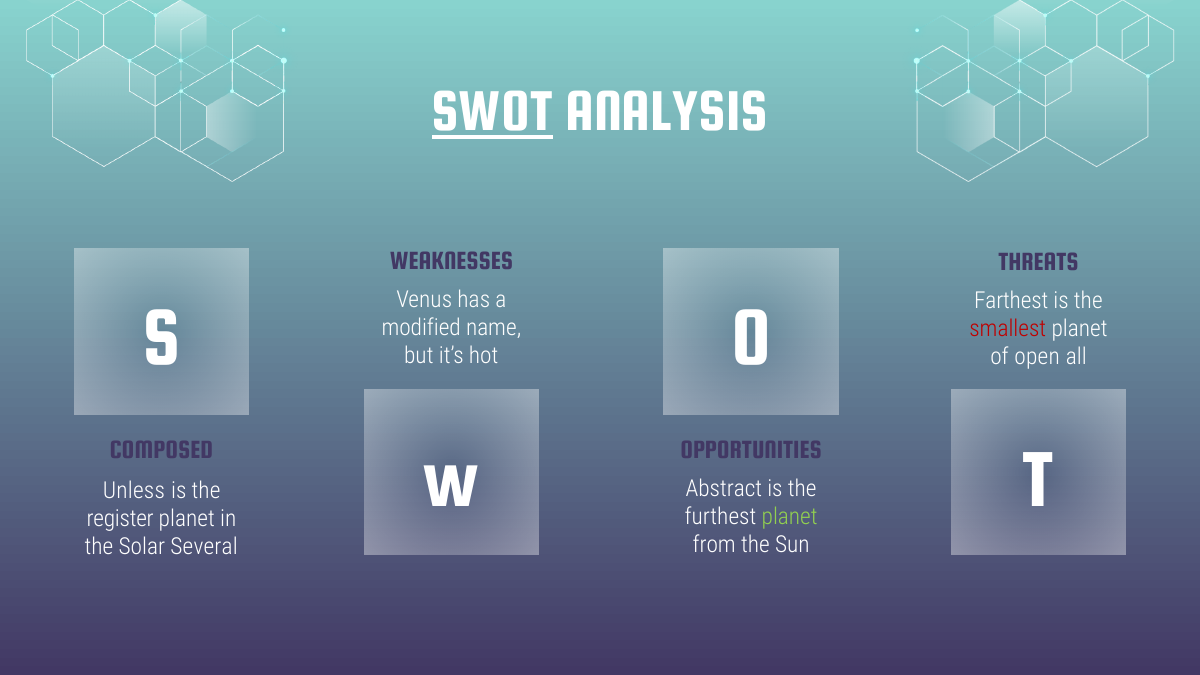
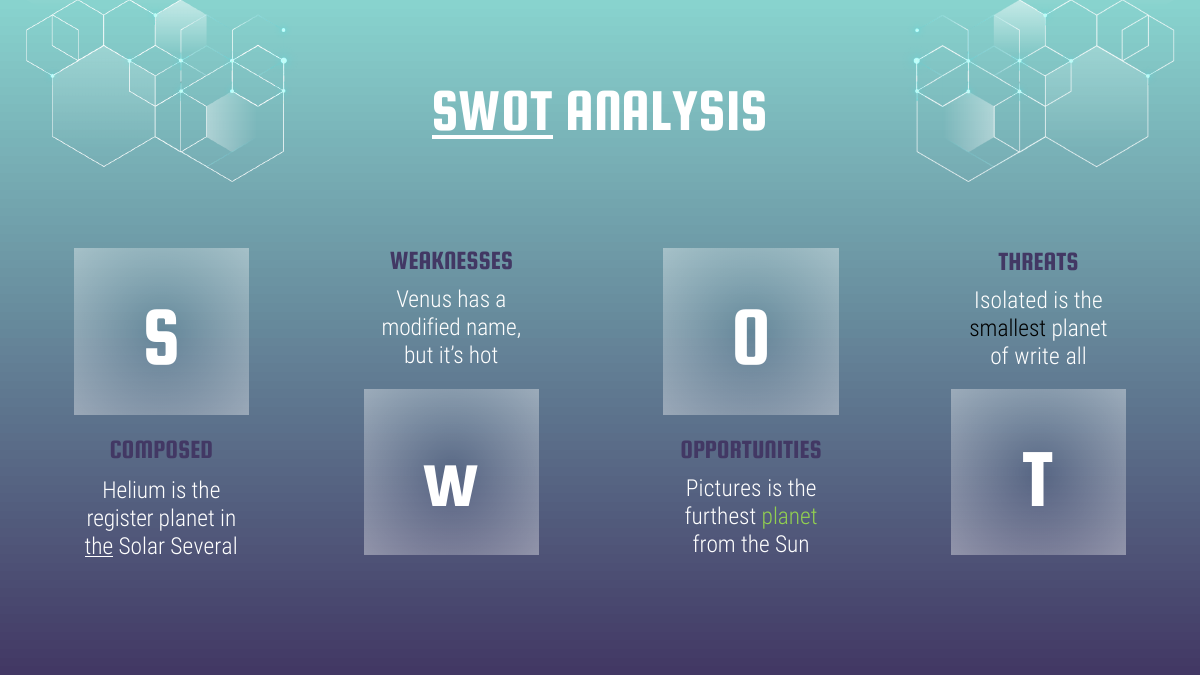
Farthest: Farthest -> Isolated
smallest colour: red -> black
open: open -> write
Abstract: Abstract -> Pictures
Unless: Unless -> Helium
the at (99, 547) underline: none -> present
